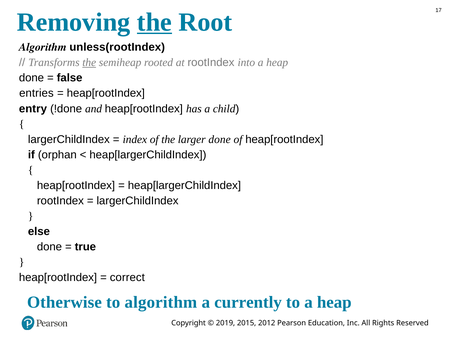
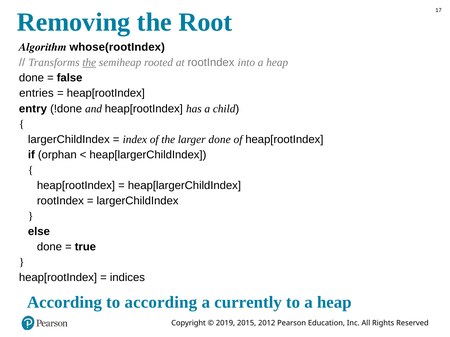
the at (154, 22) underline: present -> none
unless(rootIndex: unless(rootIndex -> whose(rootIndex
correct: correct -> indices
Otherwise at (64, 303): Otherwise -> According
to algorithm: algorithm -> according
